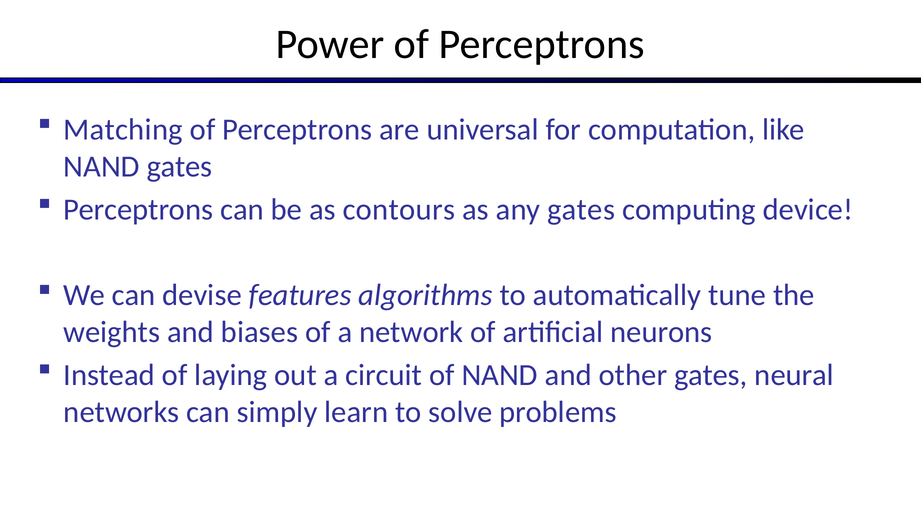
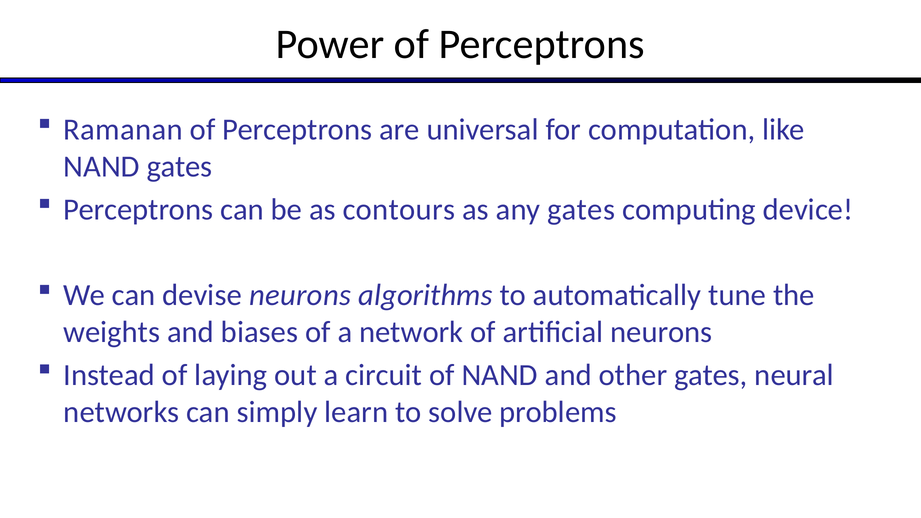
Matching: Matching -> Ramanan
devise features: features -> neurons
